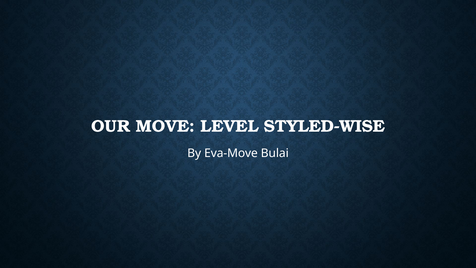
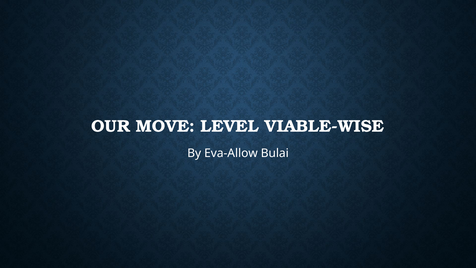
STYLED-WISE: STYLED-WISE -> VIABLE-WISE
Eva-Move: Eva-Move -> Eva-Allow
